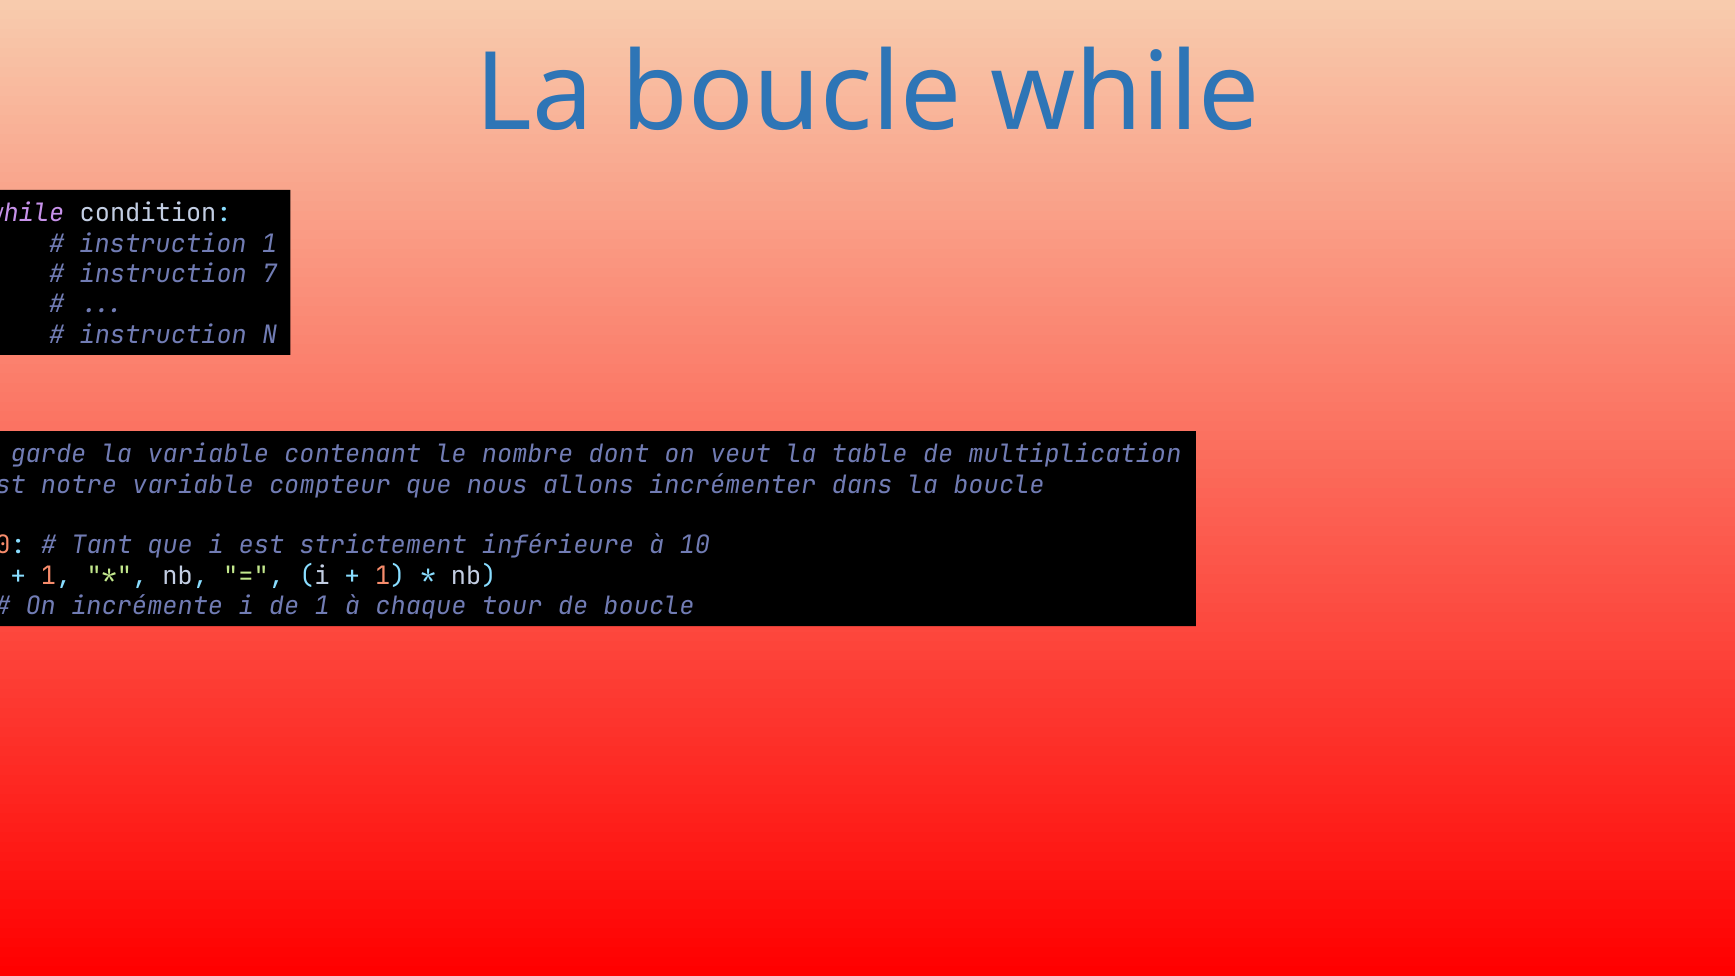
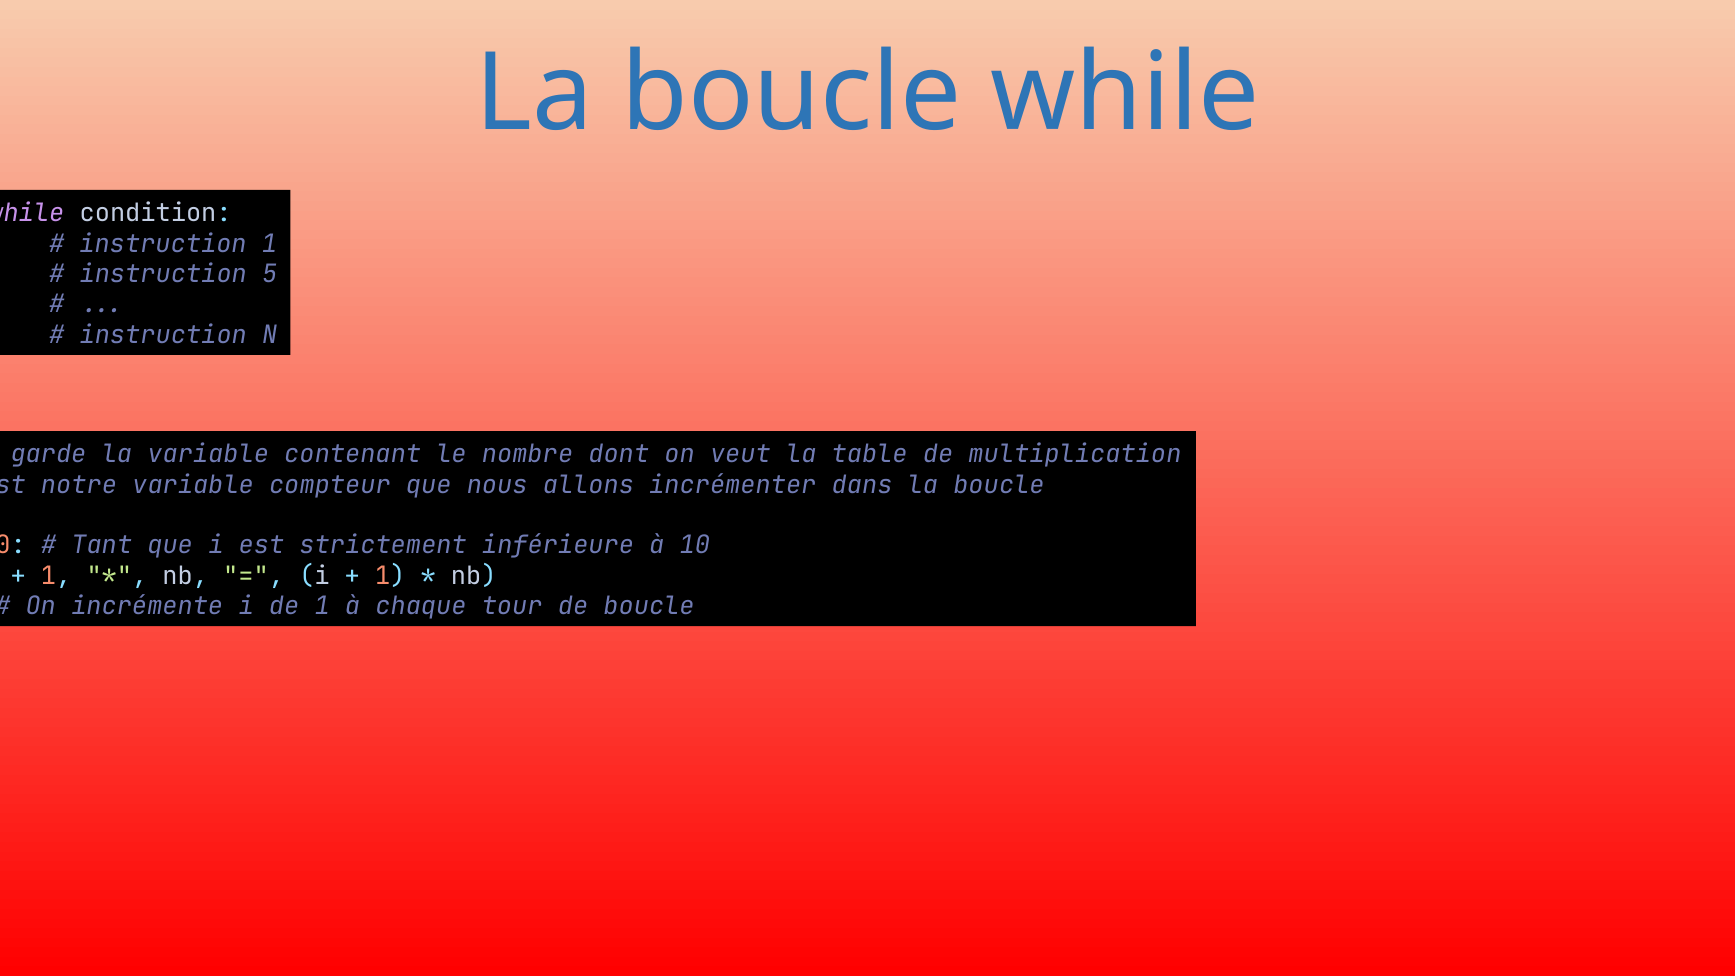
instruction 7: 7 -> 5
